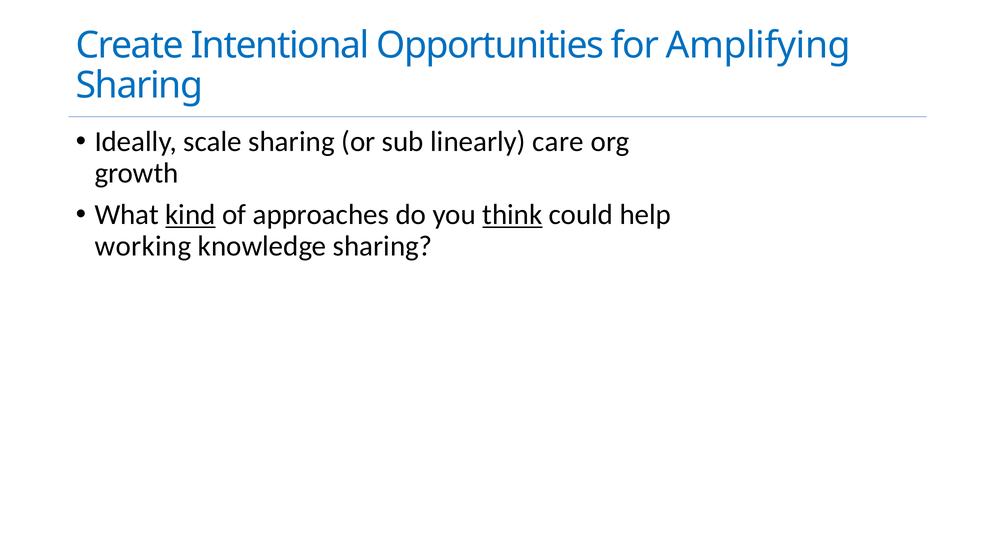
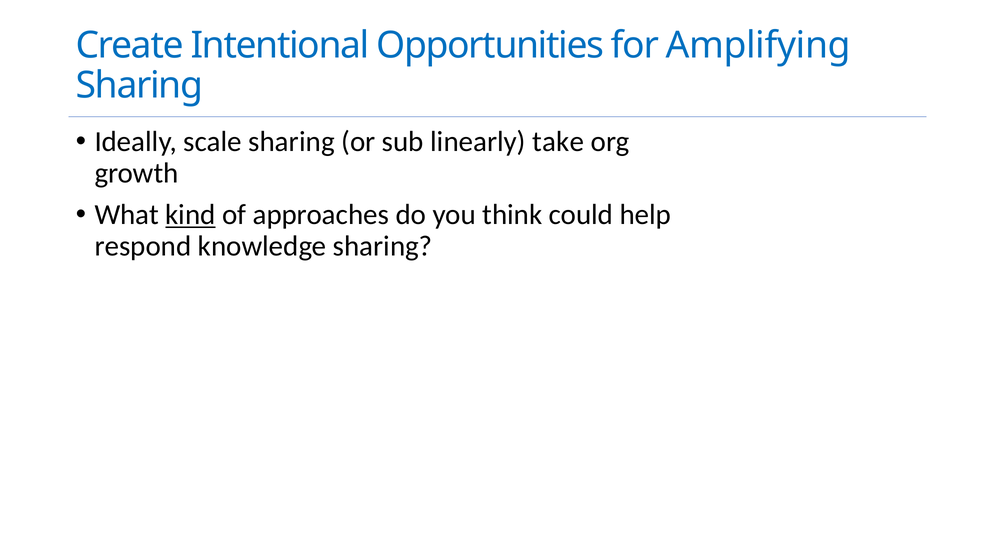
care: care -> take
think underline: present -> none
working: working -> respond
